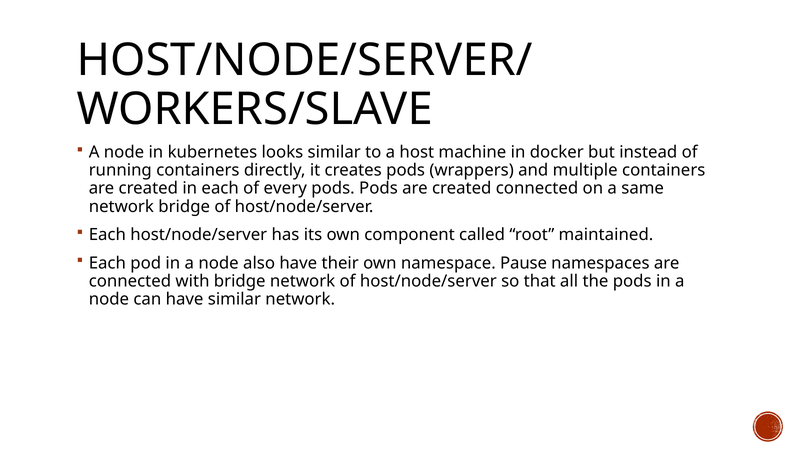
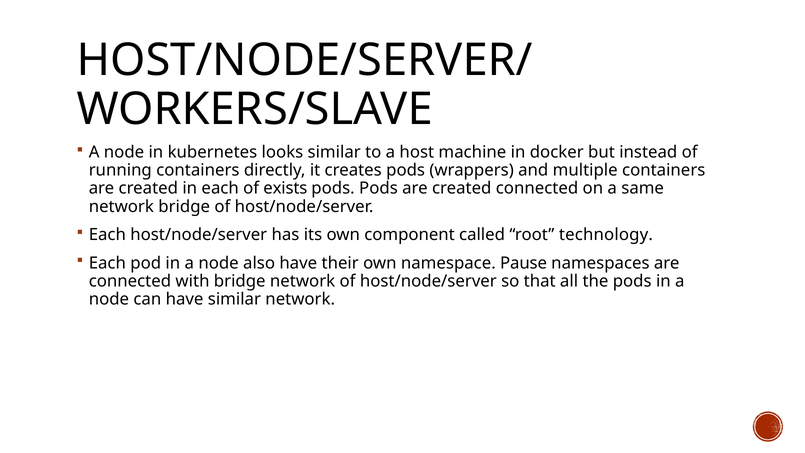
every: every -> exists
maintained: maintained -> technology
